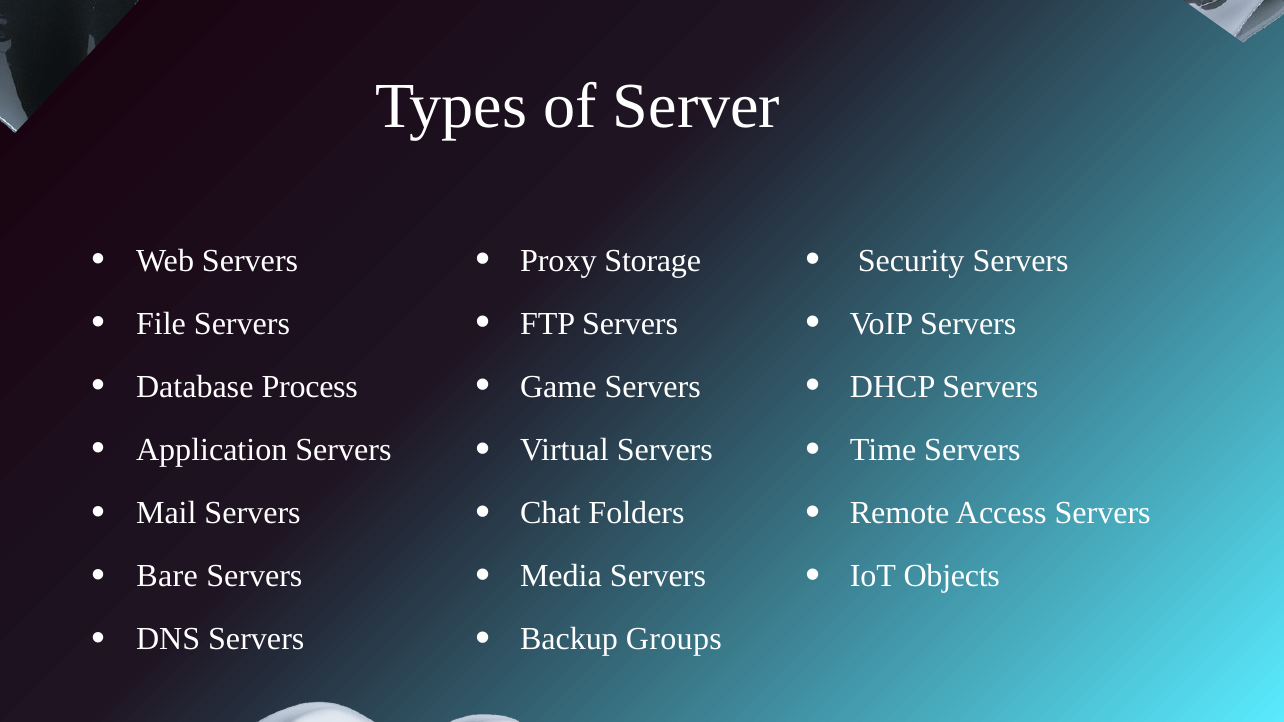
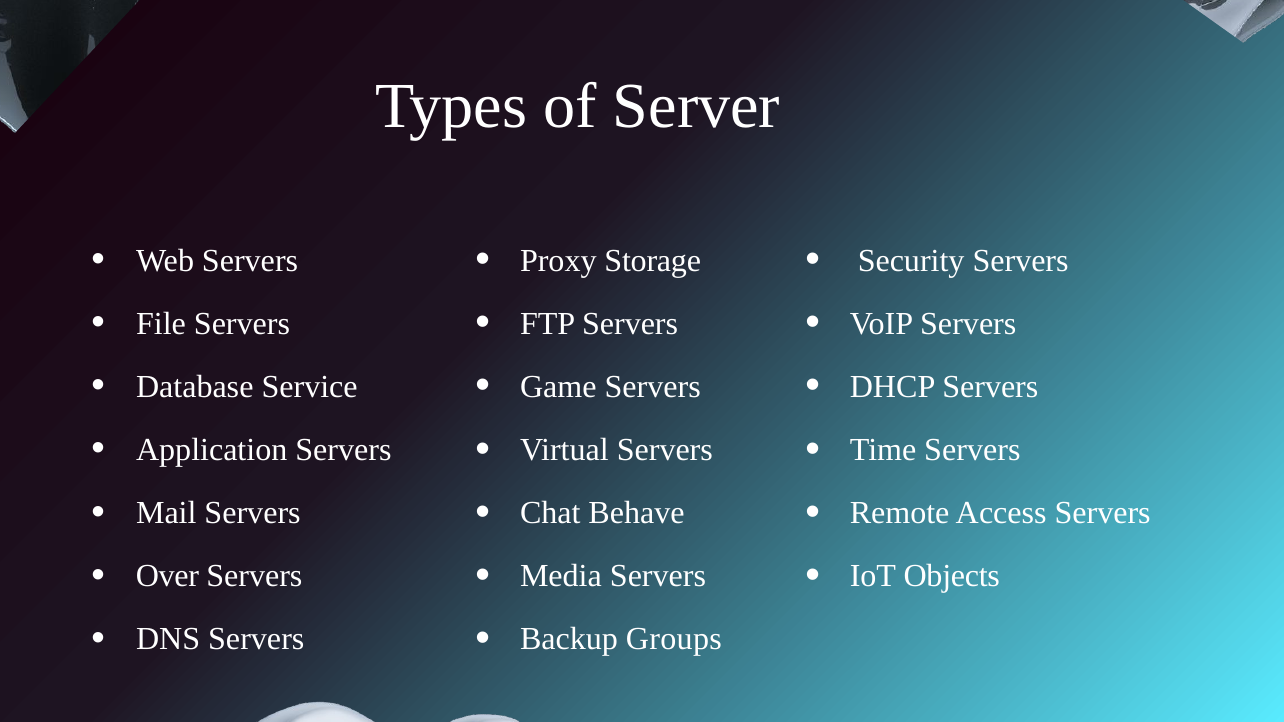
Process: Process -> Service
Folders: Folders -> Behave
Bare: Bare -> Over
